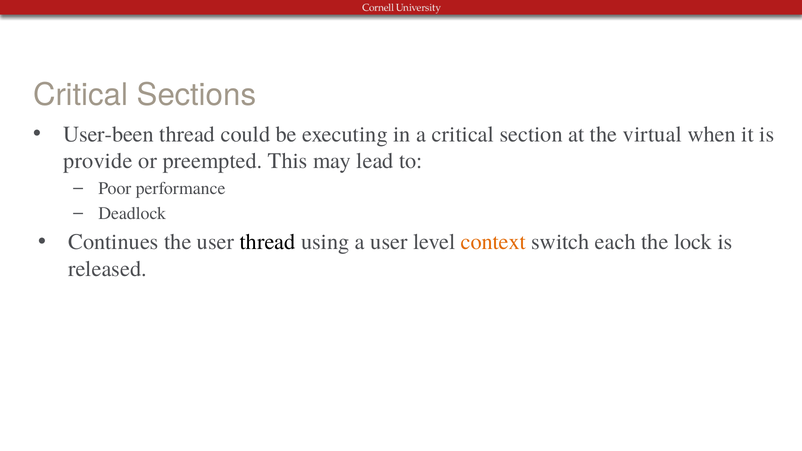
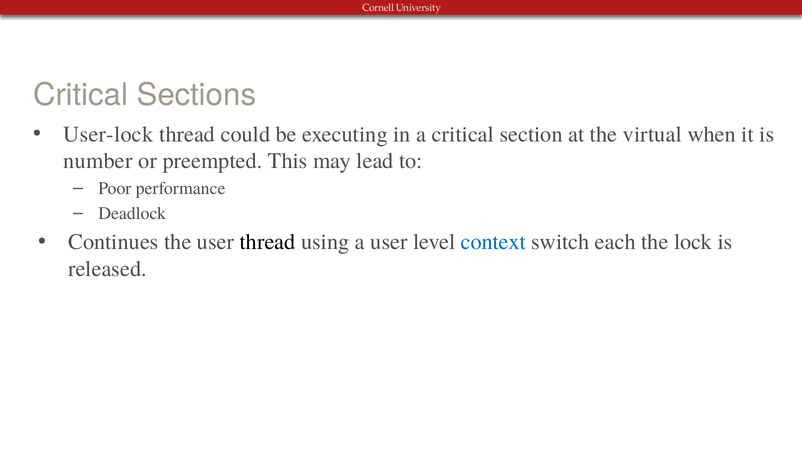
User-been: User-been -> User-lock
provide: provide -> number
context colour: orange -> blue
